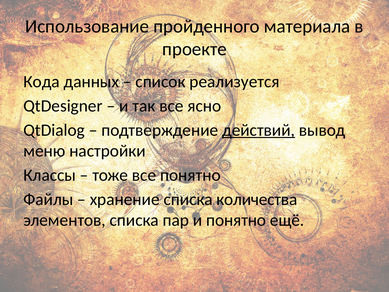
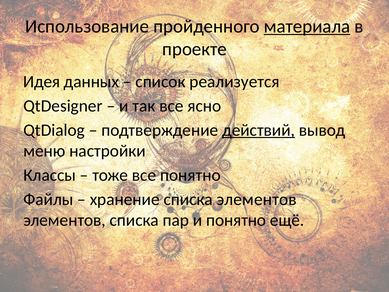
материала underline: none -> present
Кода: Кода -> Идея
списка количества: количества -> элементов
